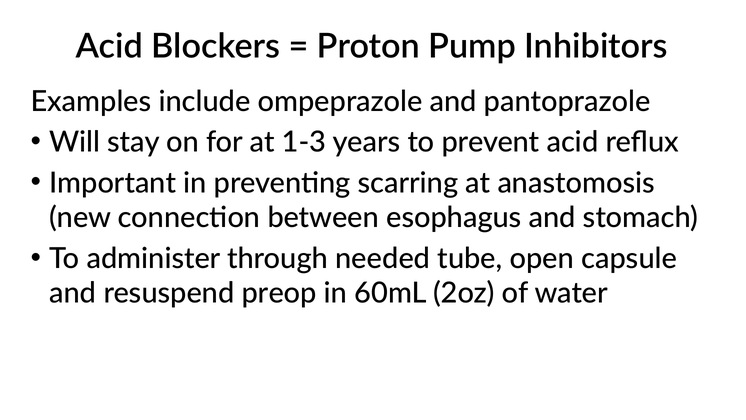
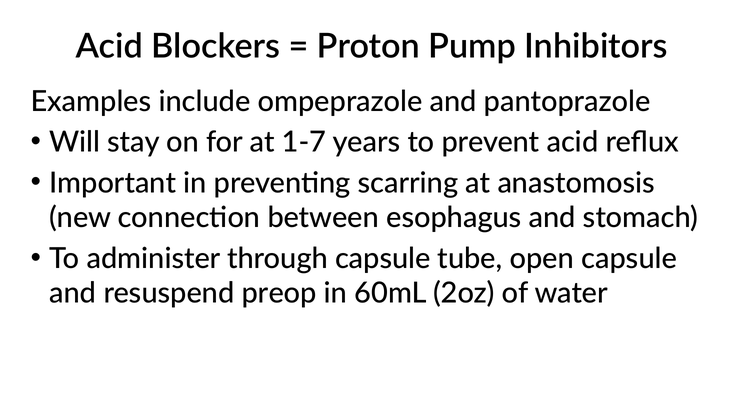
1-3: 1-3 -> 1-7
through needed: needed -> capsule
